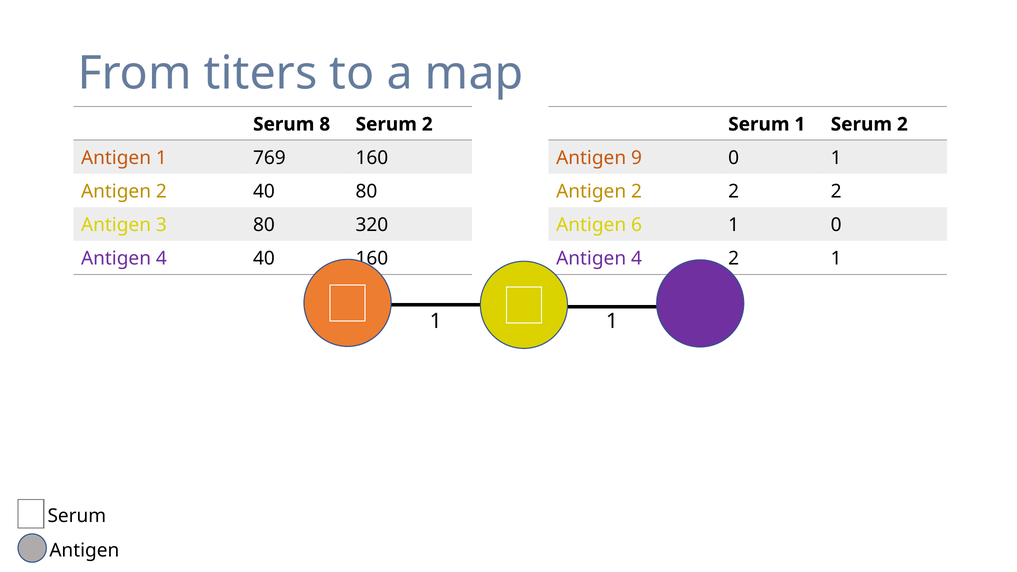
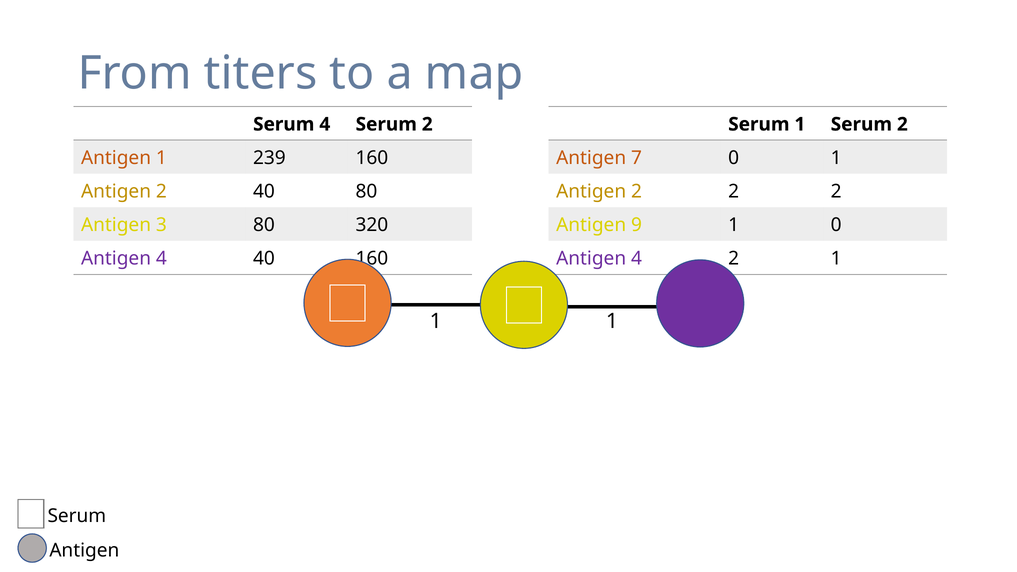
Serum 8: 8 -> 4
769: 769 -> 239
9: 9 -> 7
6: 6 -> 9
